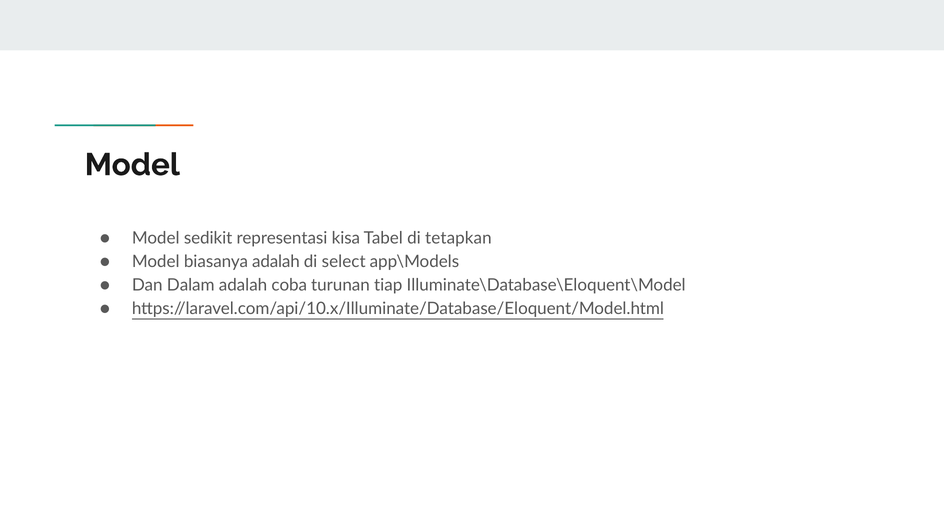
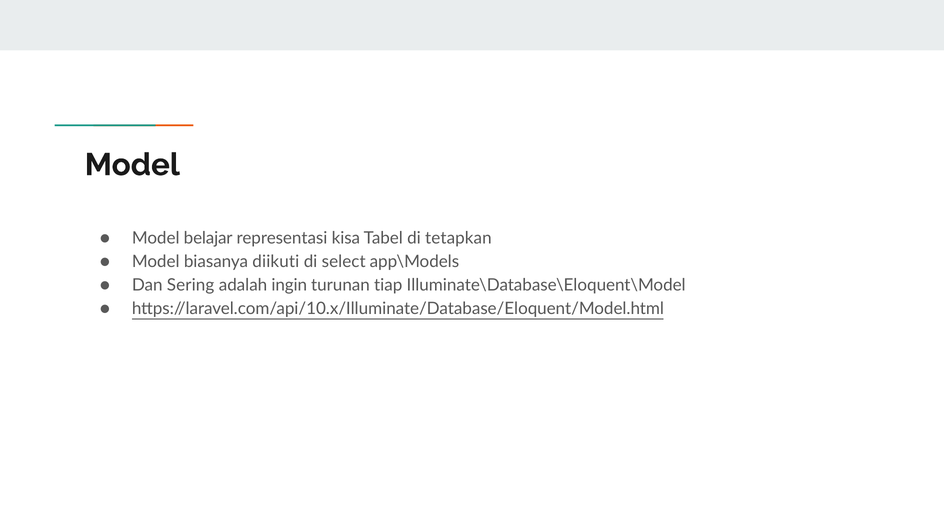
sedikit: sedikit -> belajar
biasanya adalah: adalah -> diikuti
Dalam: Dalam -> Sering
coba: coba -> ingin
